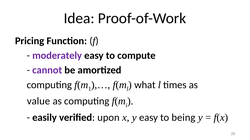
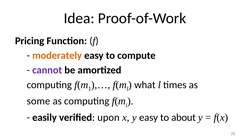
moderately colour: purple -> orange
value: value -> some
being: being -> about
